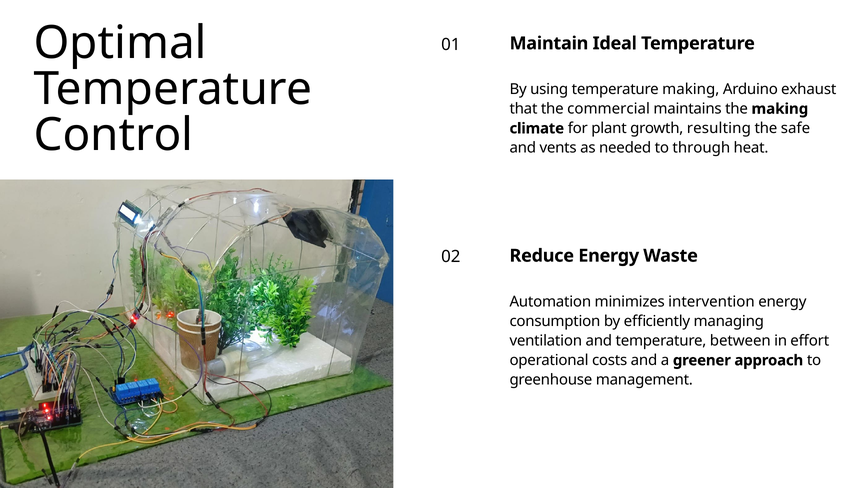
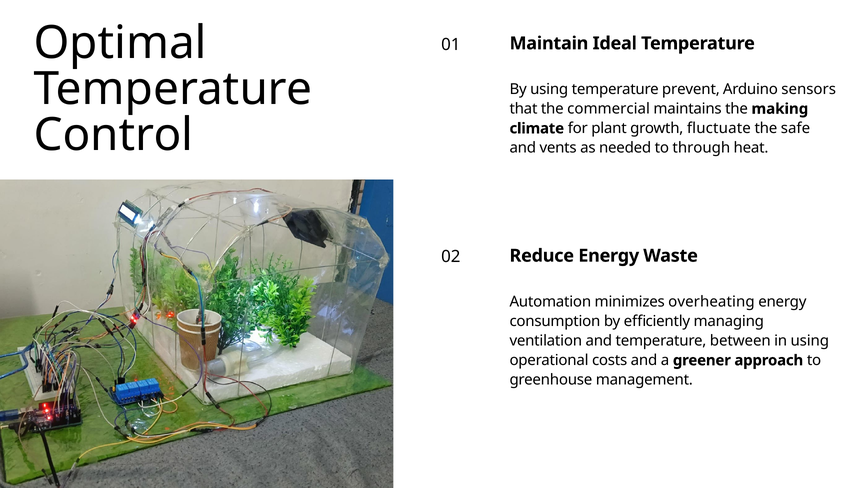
temperature making: making -> prevent
exhaust: exhaust -> sensors
resulting: resulting -> fluctuate
intervention: intervention -> overheating
in effort: effort -> using
